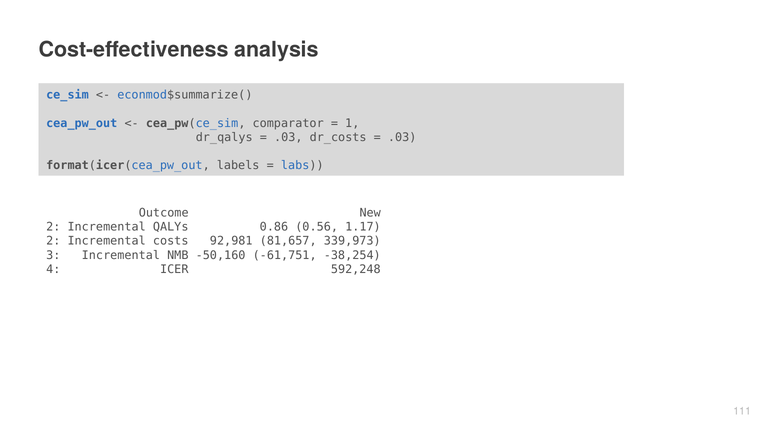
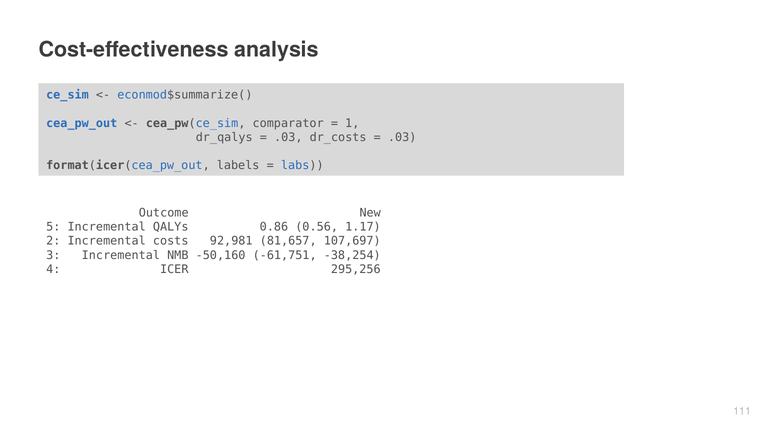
2 at (53, 227): 2 -> 5
339,973: 339,973 -> 107,697
592,248: 592,248 -> 295,256
